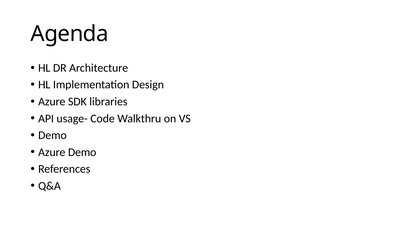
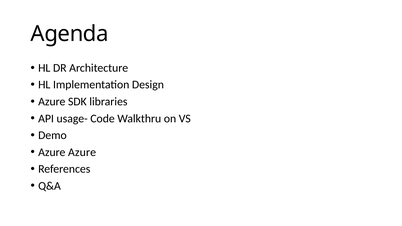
Azure Demo: Demo -> Azure
